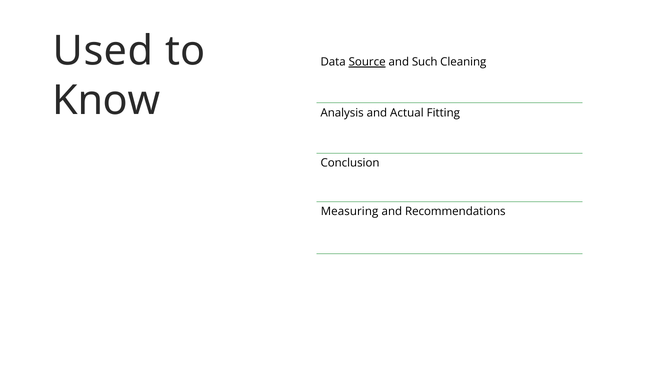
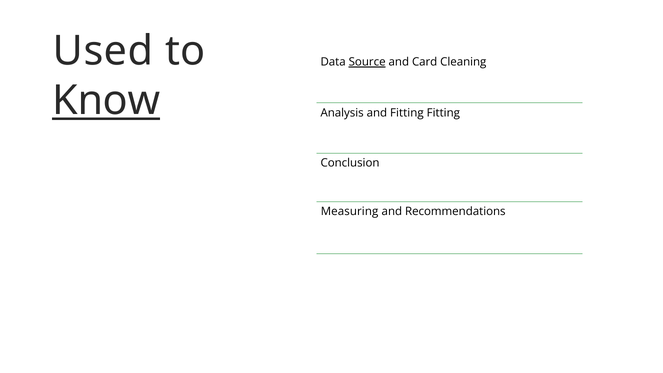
Such: Such -> Card
Know underline: none -> present
and Actual: Actual -> Fitting
